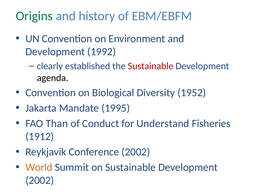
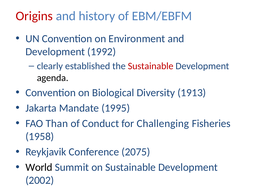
Origins colour: green -> red
1952: 1952 -> 1913
Understand: Understand -> Challenging
1912: 1912 -> 1958
Conference 2002: 2002 -> 2075
World colour: orange -> black
